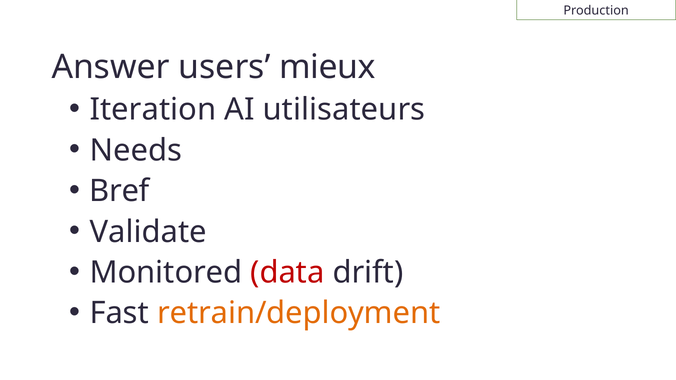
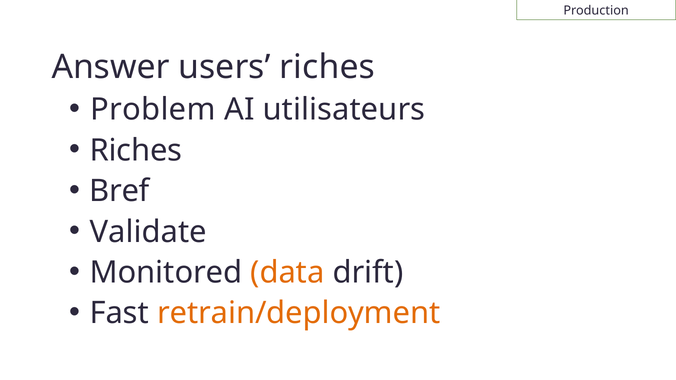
users mieux: mieux -> riches
Iteration: Iteration -> Problem
Needs at (136, 151): Needs -> Riches
data colour: red -> orange
